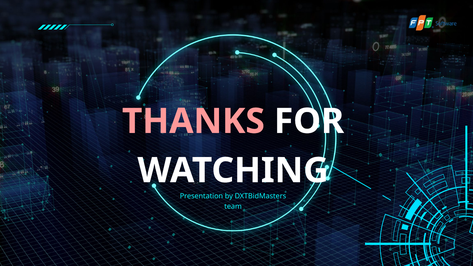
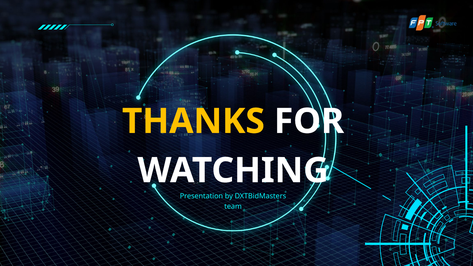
THANKS colour: pink -> yellow
